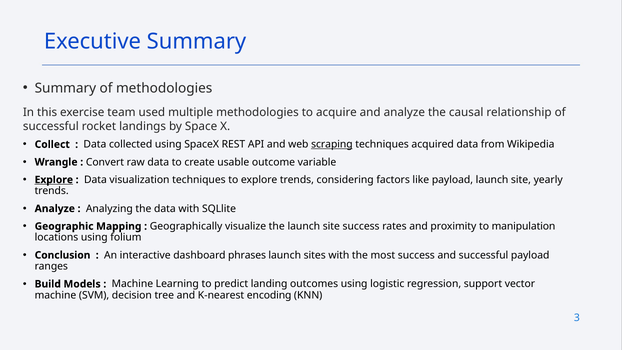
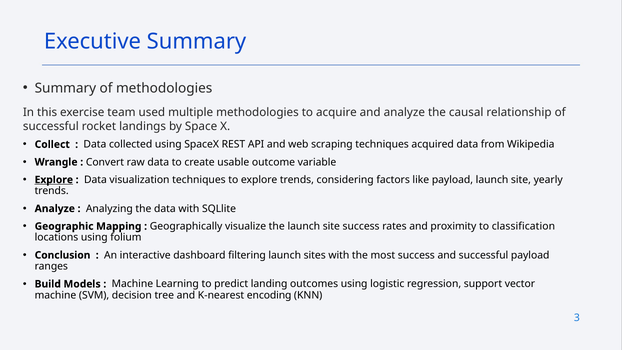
scraping underline: present -> none
manipulation: manipulation -> classification
phrases: phrases -> filtering
